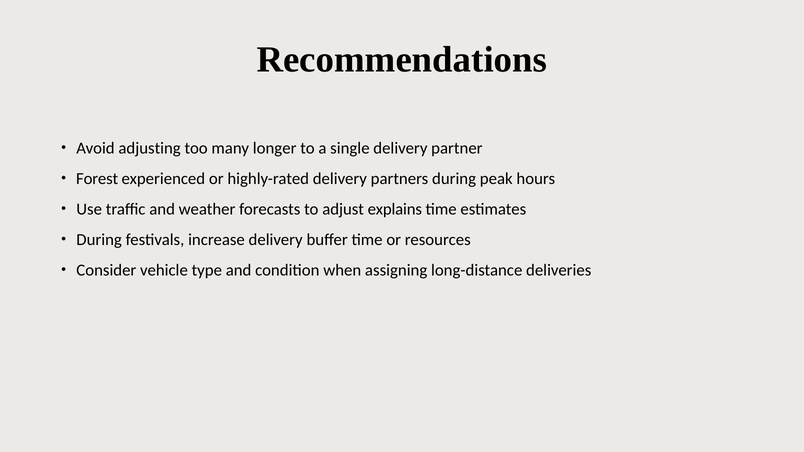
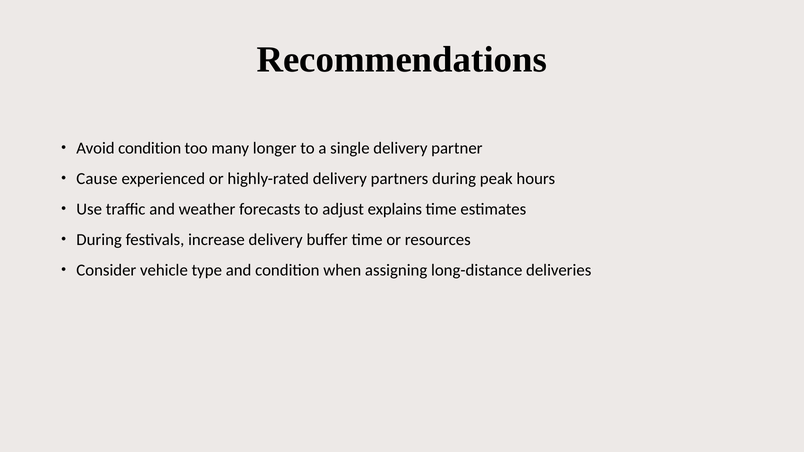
Avoid adjusting: adjusting -> condition
Forest: Forest -> Cause
